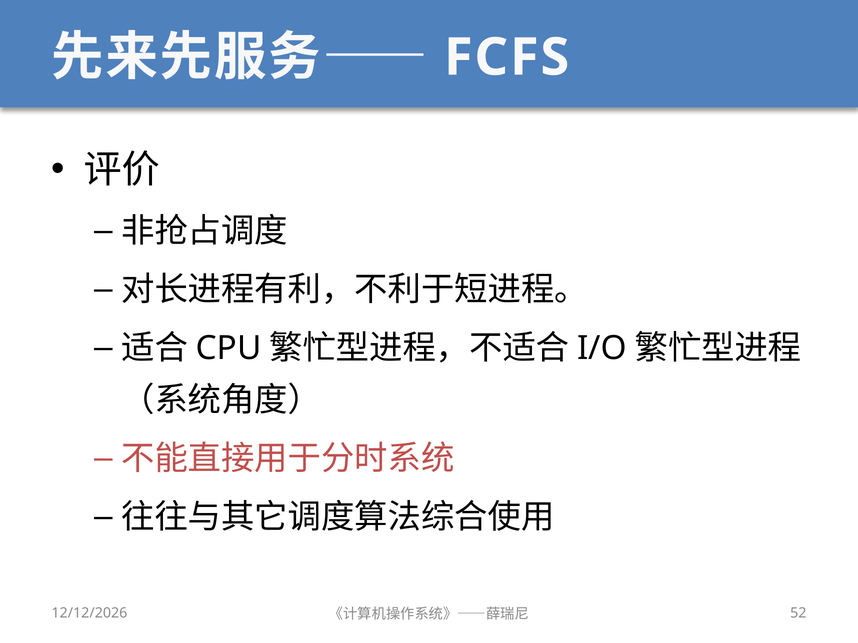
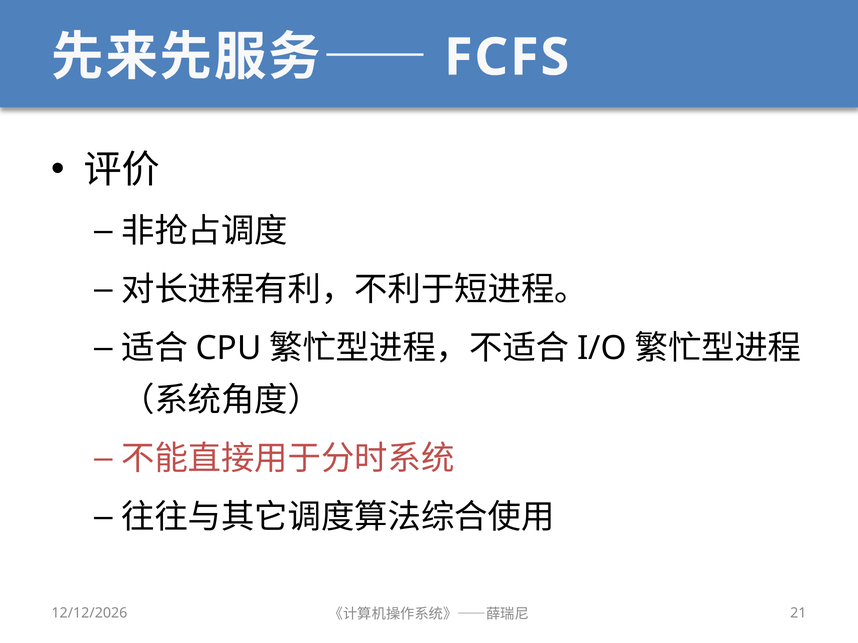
52: 52 -> 21
